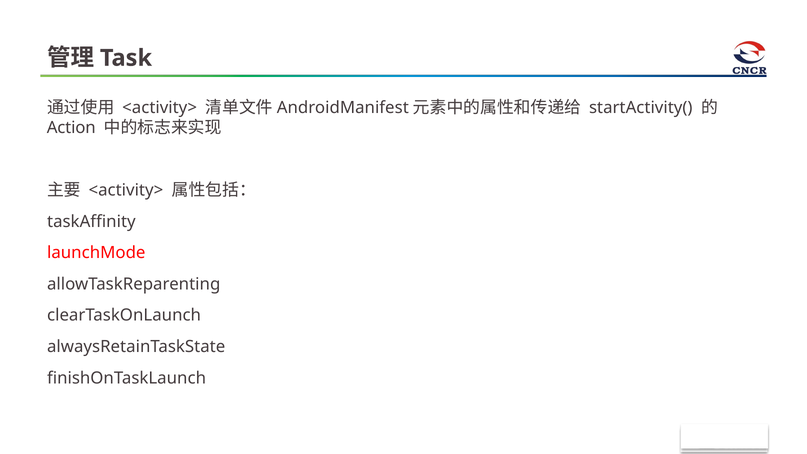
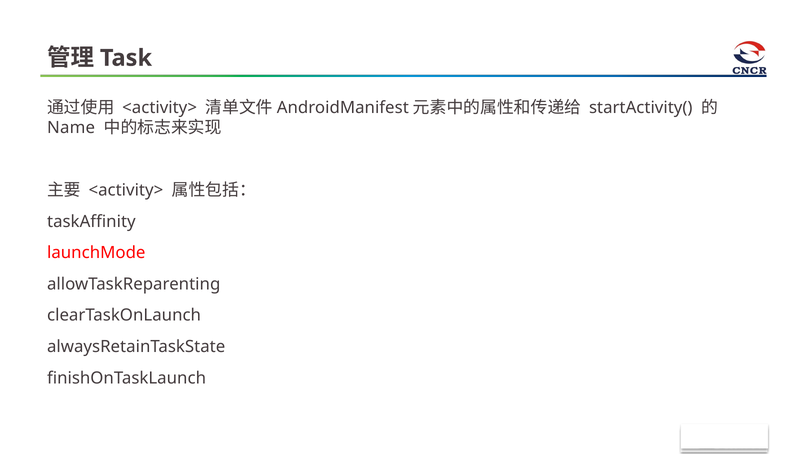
Action: Action -> Name
